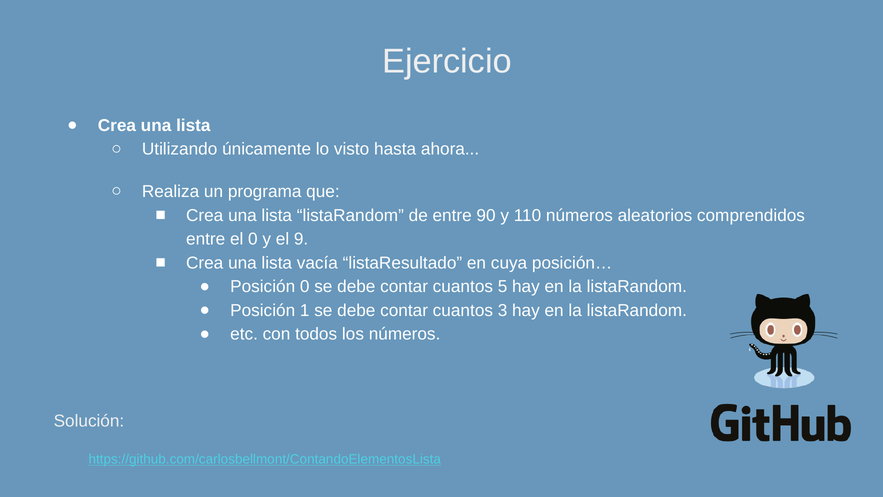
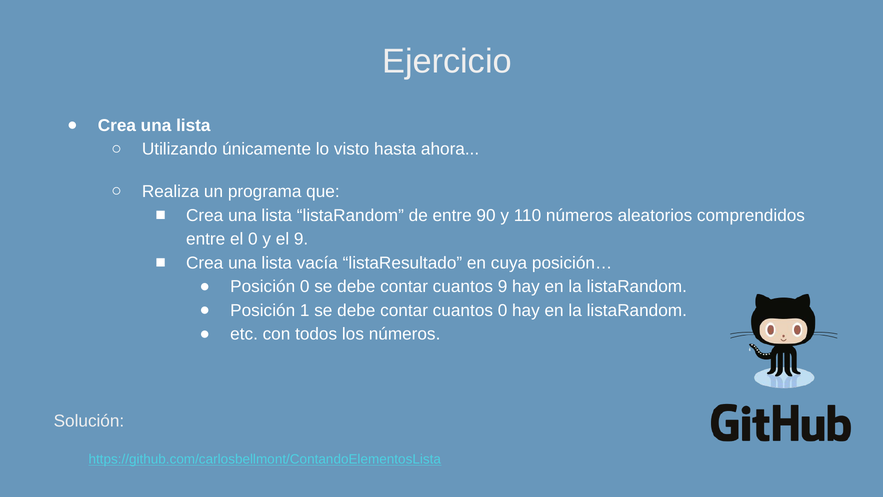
cuantos 5: 5 -> 9
cuantos 3: 3 -> 0
